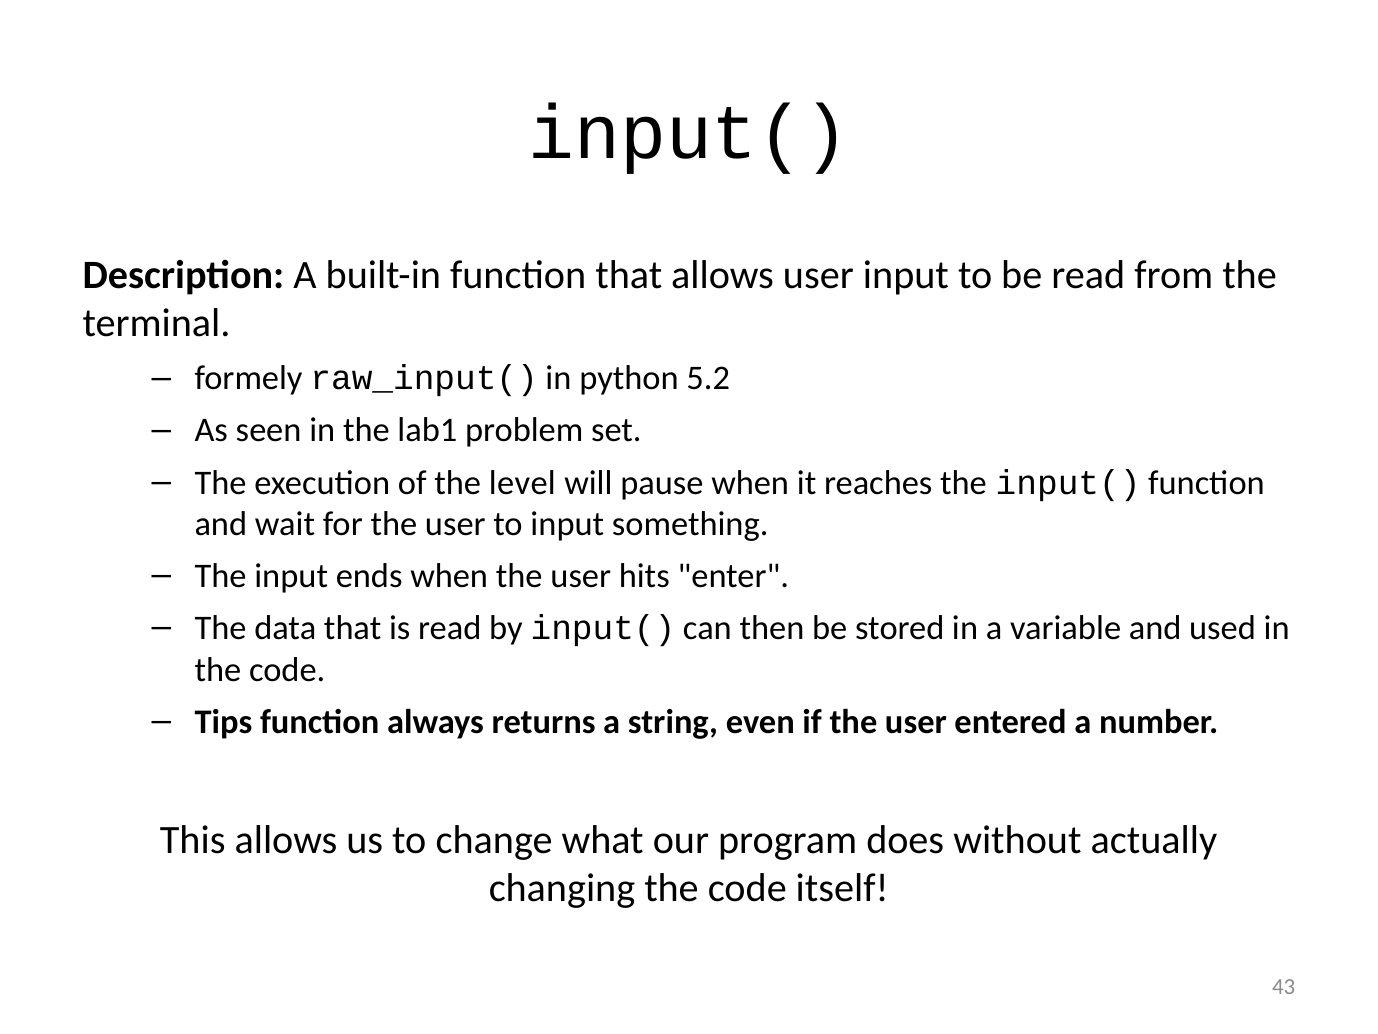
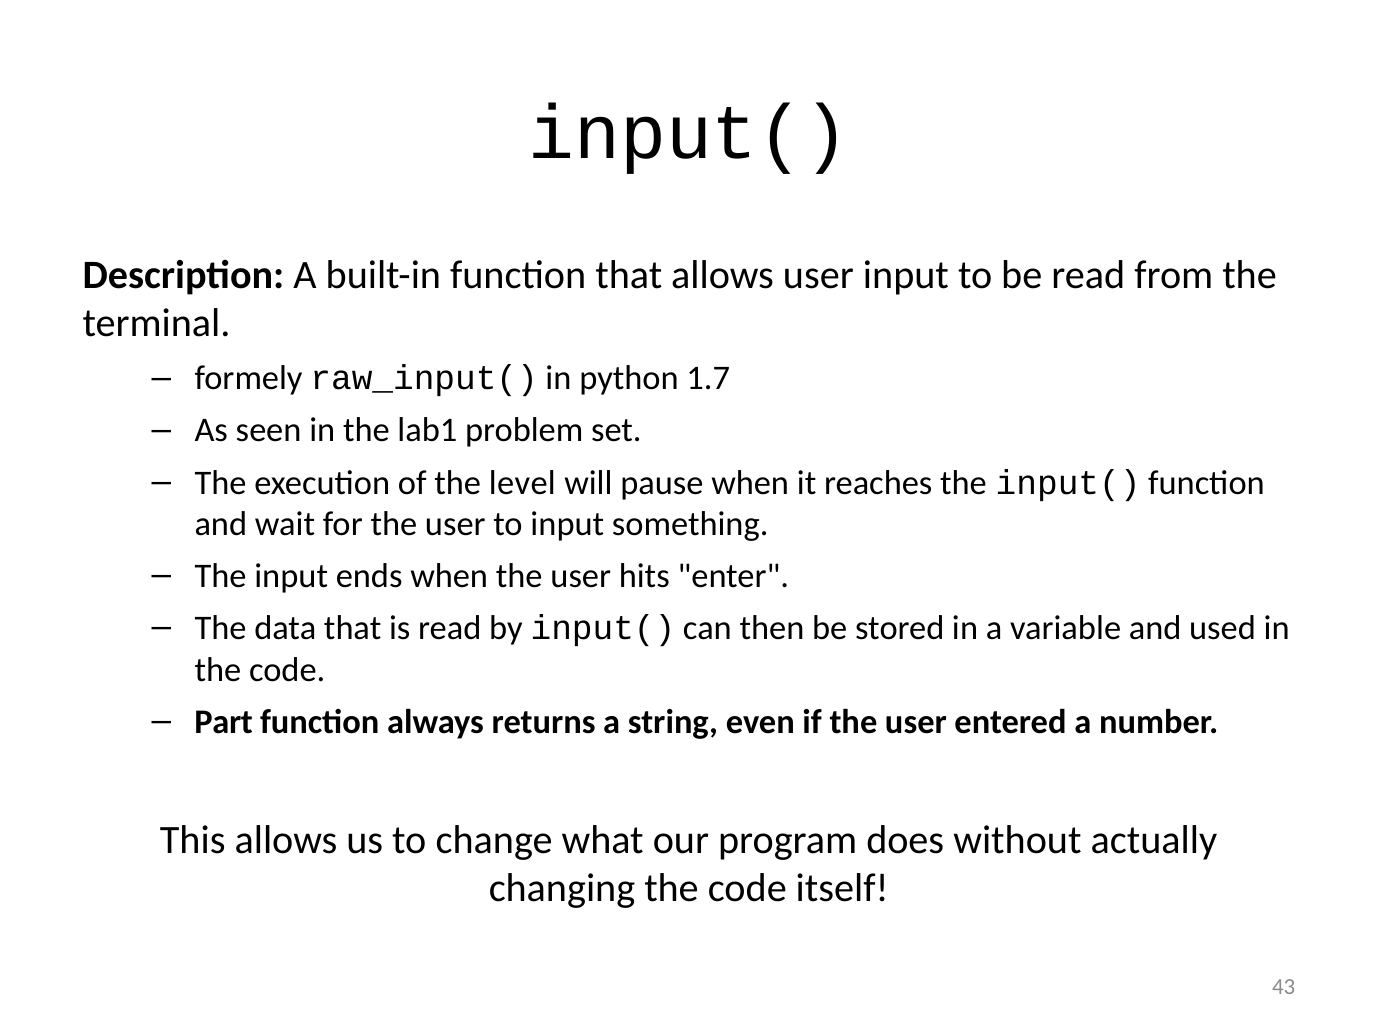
5.2: 5.2 -> 1.7
Tips: Tips -> Part
